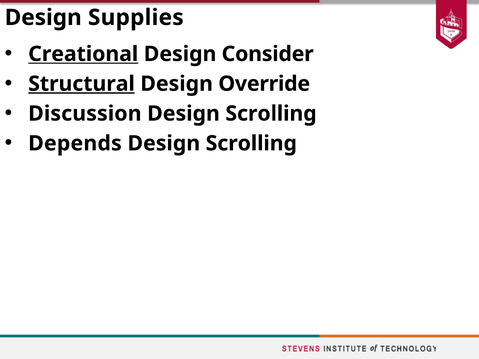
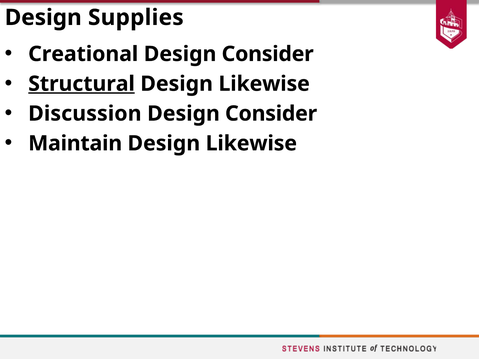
Creational underline: present -> none
Override at (264, 84): Override -> Likewise
Scrolling at (271, 114): Scrolling -> Consider
Depends: Depends -> Maintain
Scrolling at (251, 143): Scrolling -> Likewise
